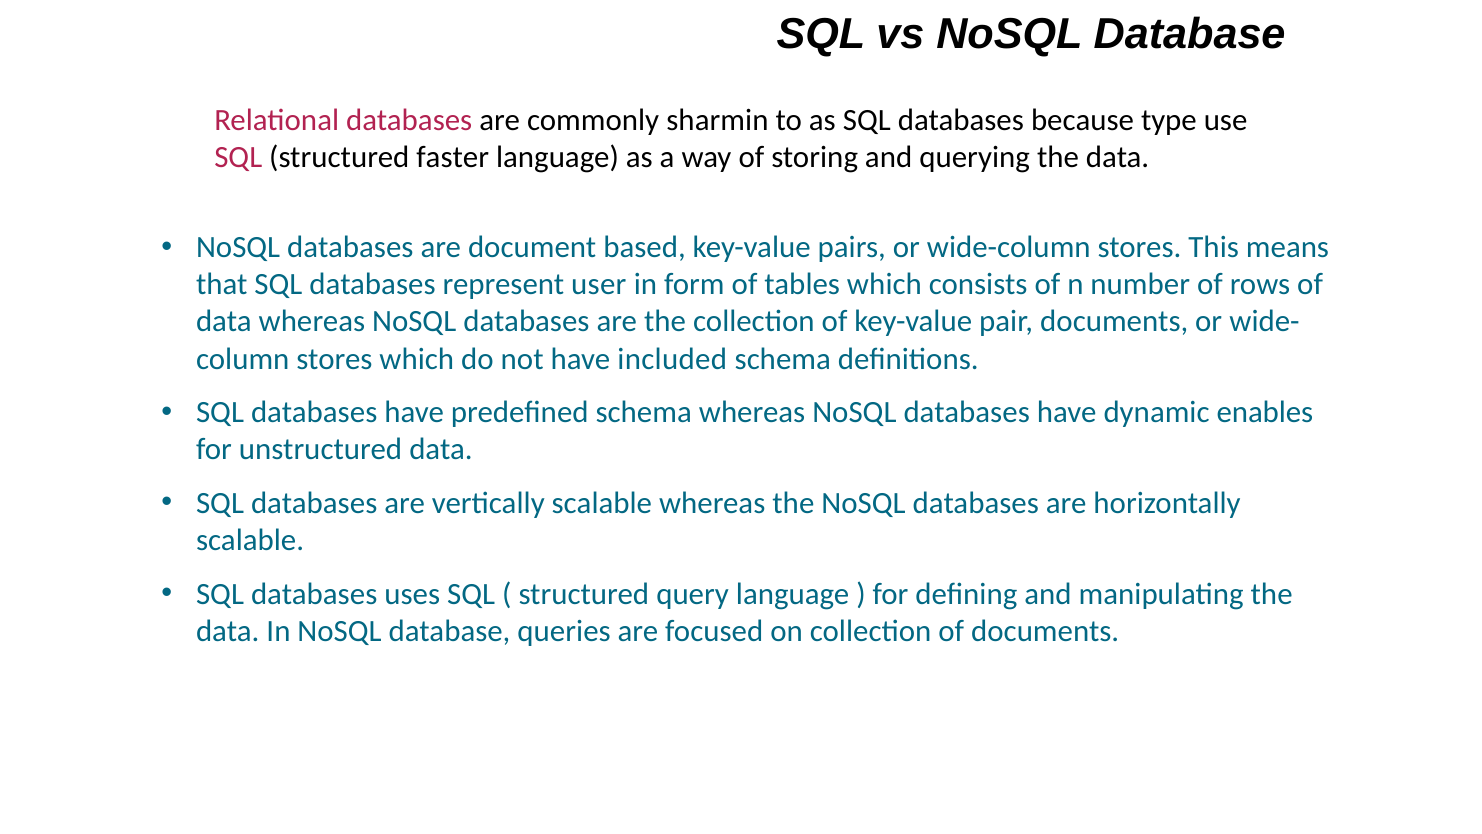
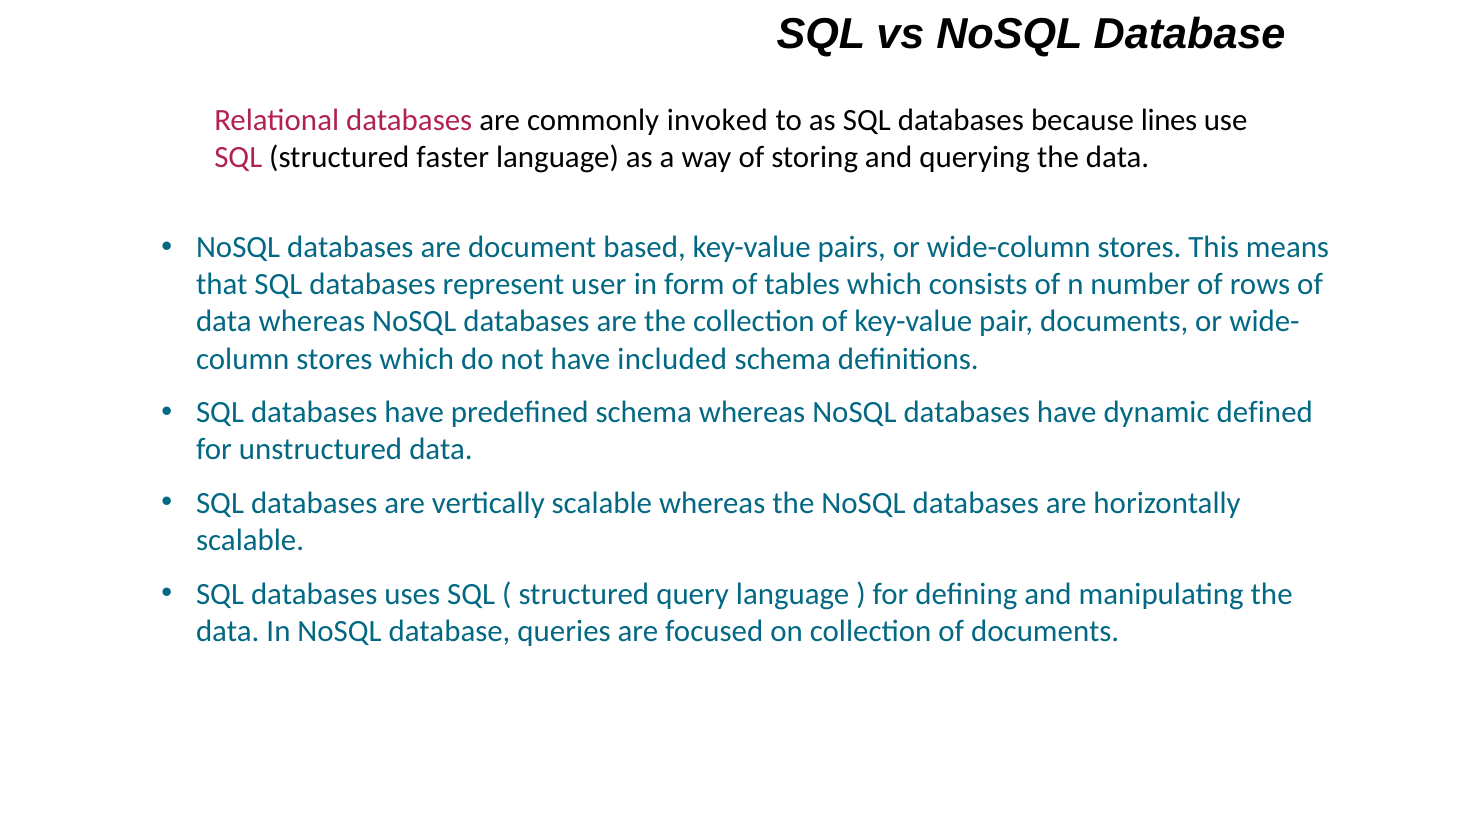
sharmin: sharmin -> invoked
type: type -> lines
enables: enables -> defined
